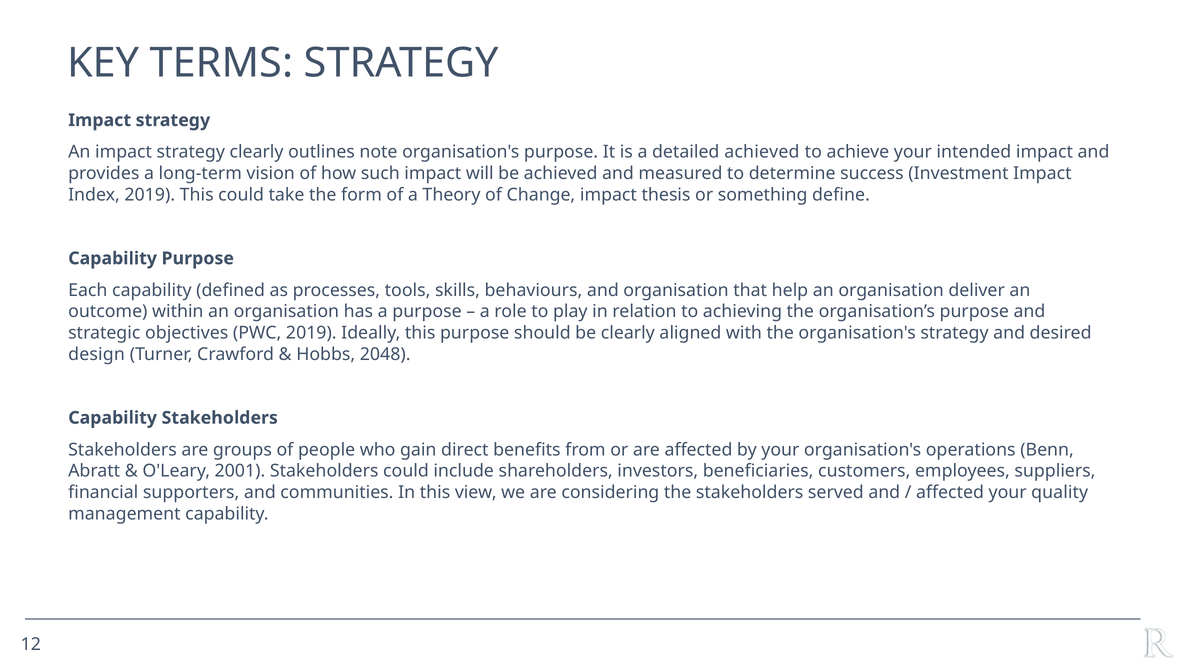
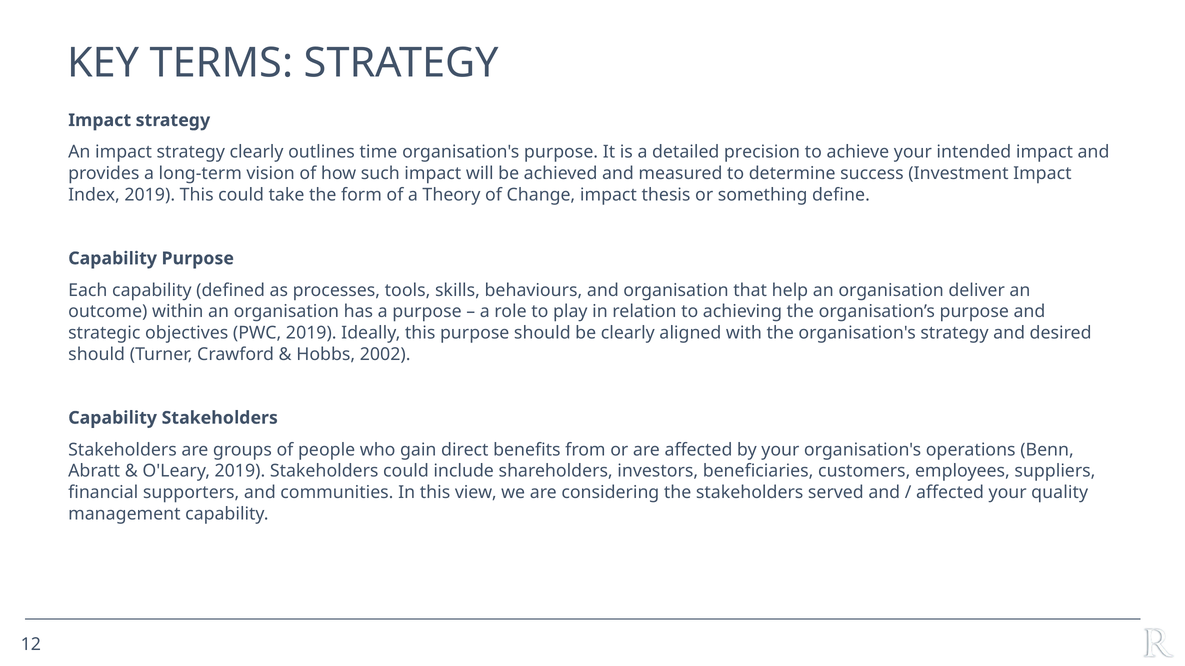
note: note -> time
detailed achieved: achieved -> precision
design at (97, 354): design -> should
2048: 2048 -> 2002
O'Leary 2001: 2001 -> 2019
